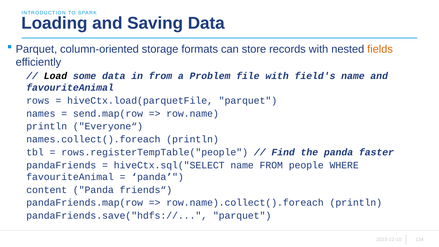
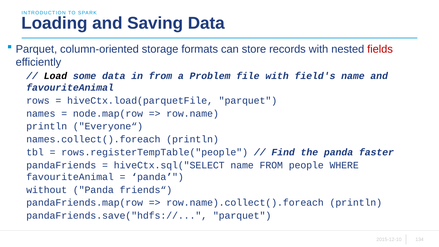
fields colour: orange -> red
send.map(row: send.map(row -> node.map(row
content: content -> without
